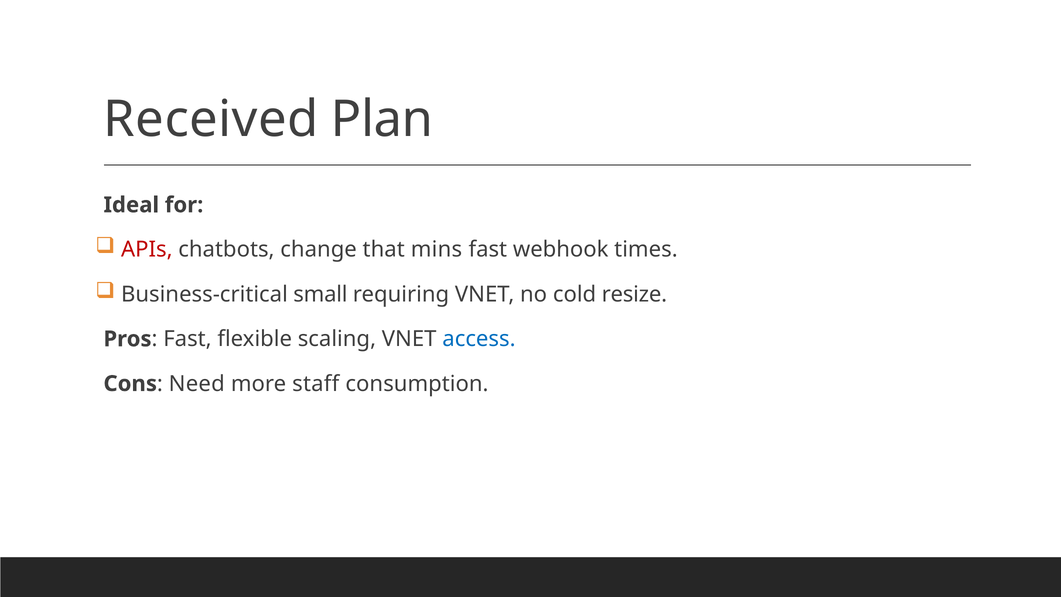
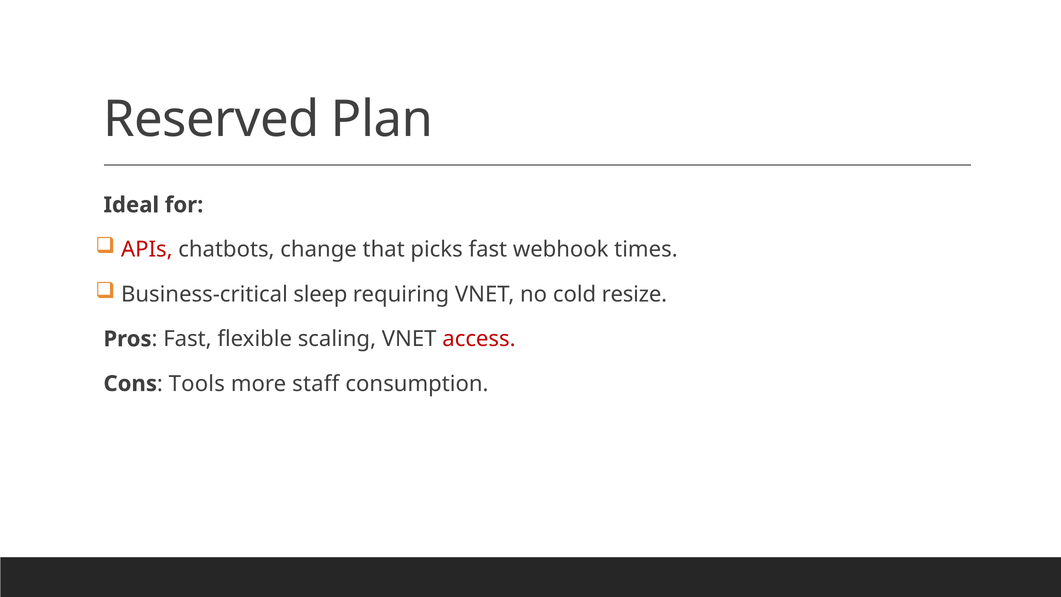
Received: Received -> Reserved
mins: mins -> picks
small: small -> sleep
access colour: blue -> red
Need: Need -> Tools
